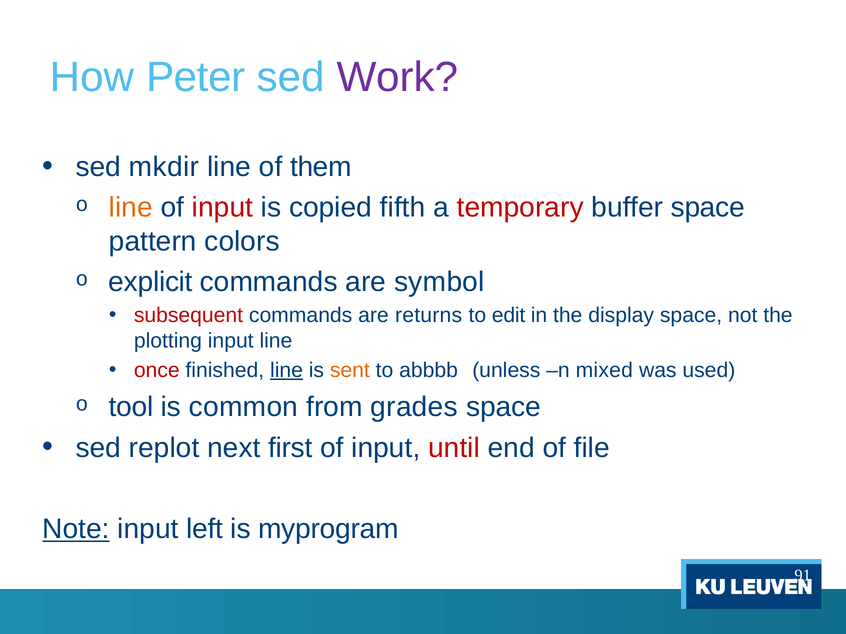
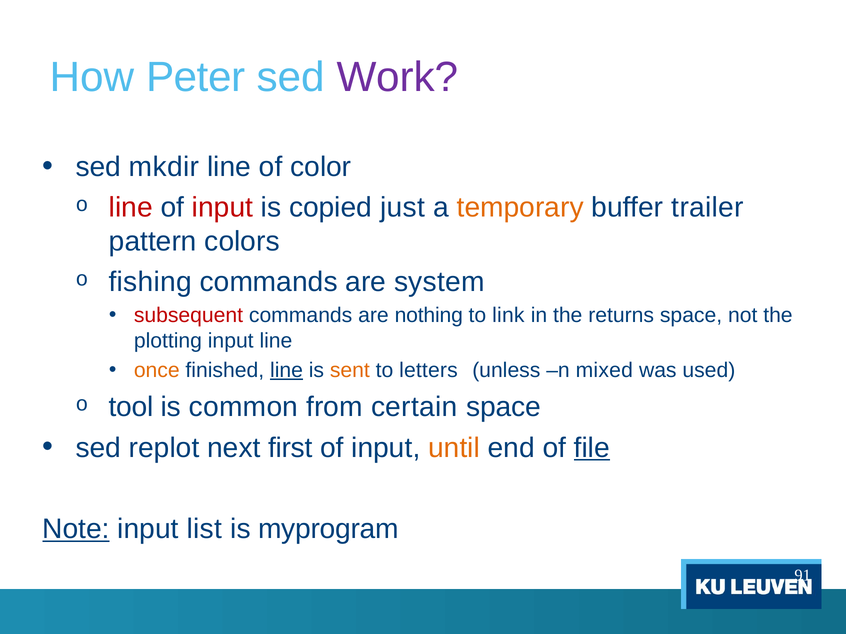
them: them -> color
line at (131, 208) colour: orange -> red
fifth: fifth -> just
temporary colour: red -> orange
buffer space: space -> trailer
explicit: explicit -> fishing
symbol: symbol -> system
returns: returns -> nothing
edit: edit -> link
display: display -> returns
once colour: red -> orange
abbbb: abbbb -> letters
grades: grades -> certain
until colour: red -> orange
file underline: none -> present
left: left -> list
